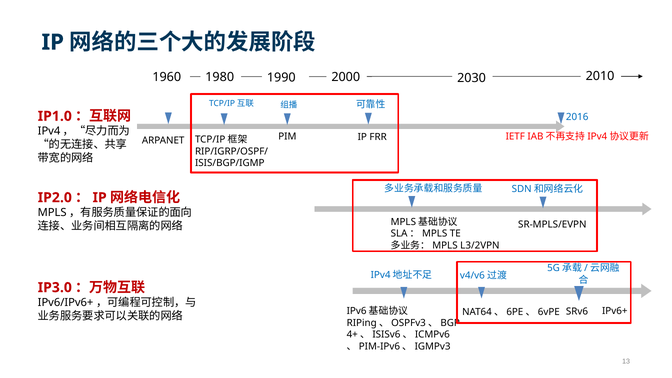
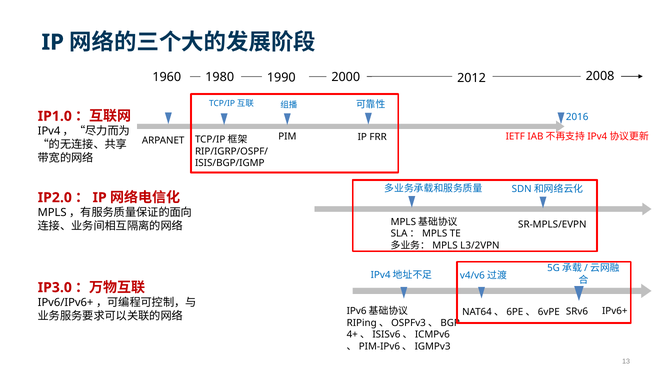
2030: 2030 -> 2012
2010: 2010 -> 2008
